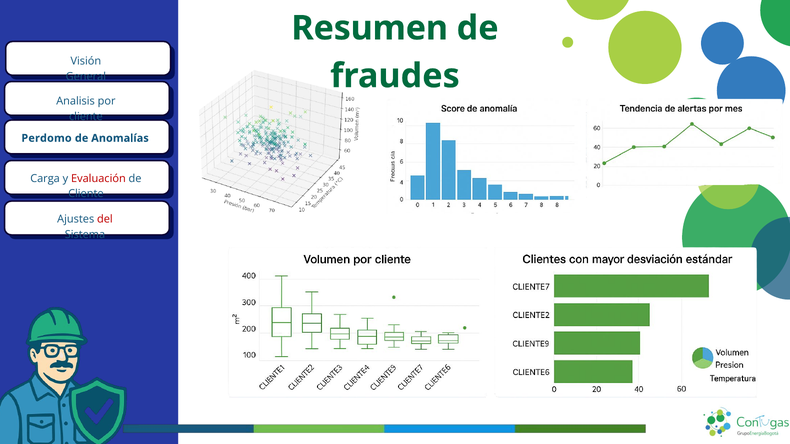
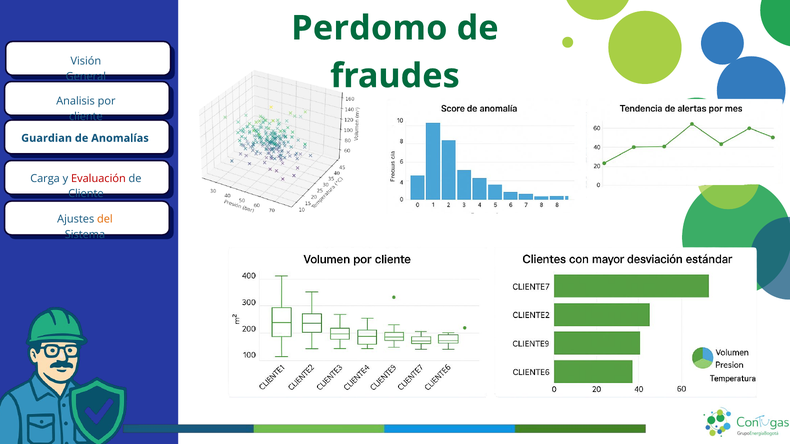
Resumen: Resumen -> Perdomo
Perdomo: Perdomo -> Guardian
del colour: red -> orange
